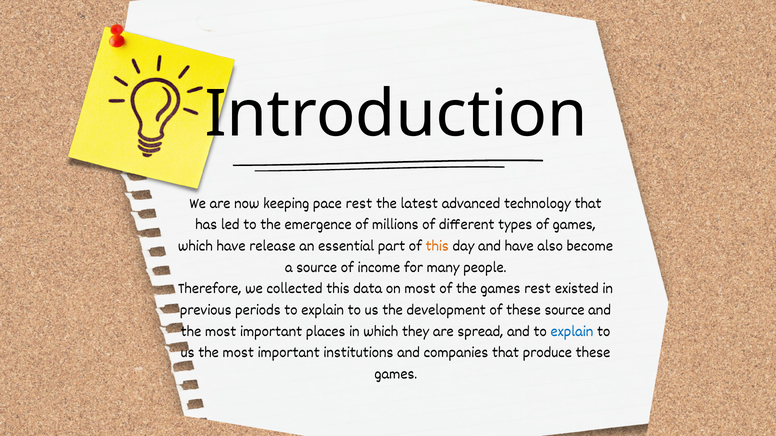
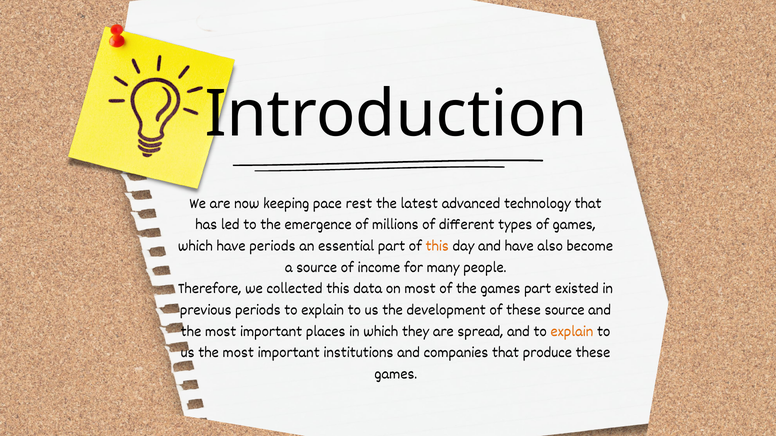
have release: release -> periods
games rest: rest -> part
explain at (572, 331) colour: blue -> orange
